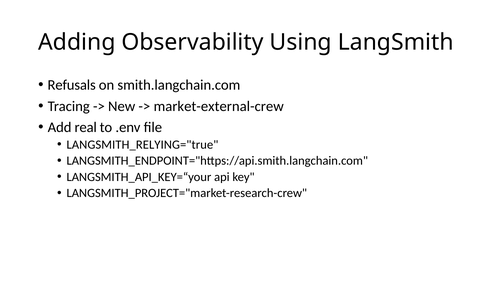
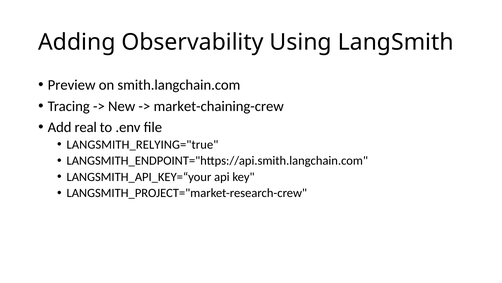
Refusals: Refusals -> Preview
market-external-crew: market-external-crew -> market-chaining-crew
